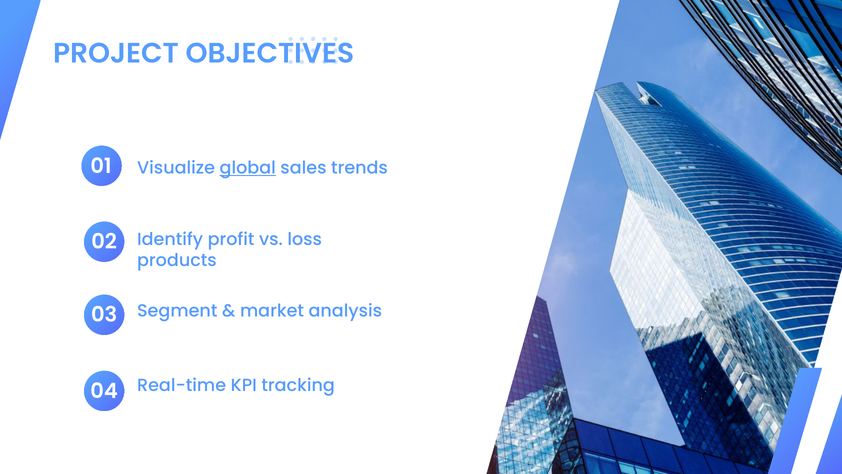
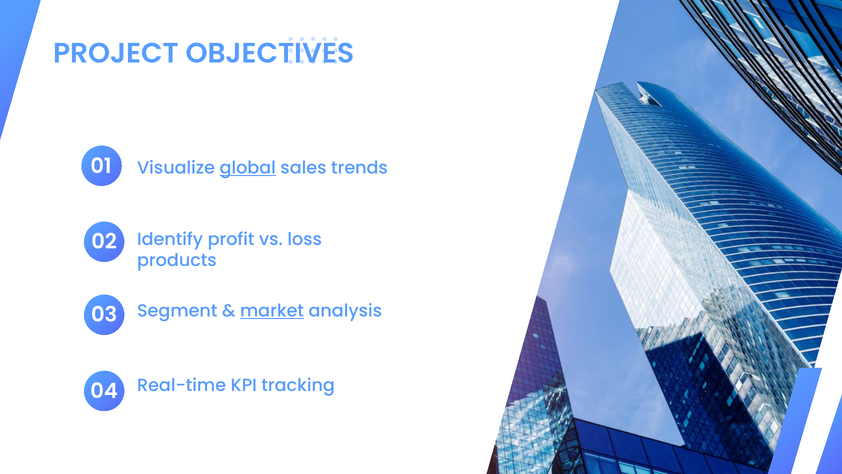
market underline: none -> present
